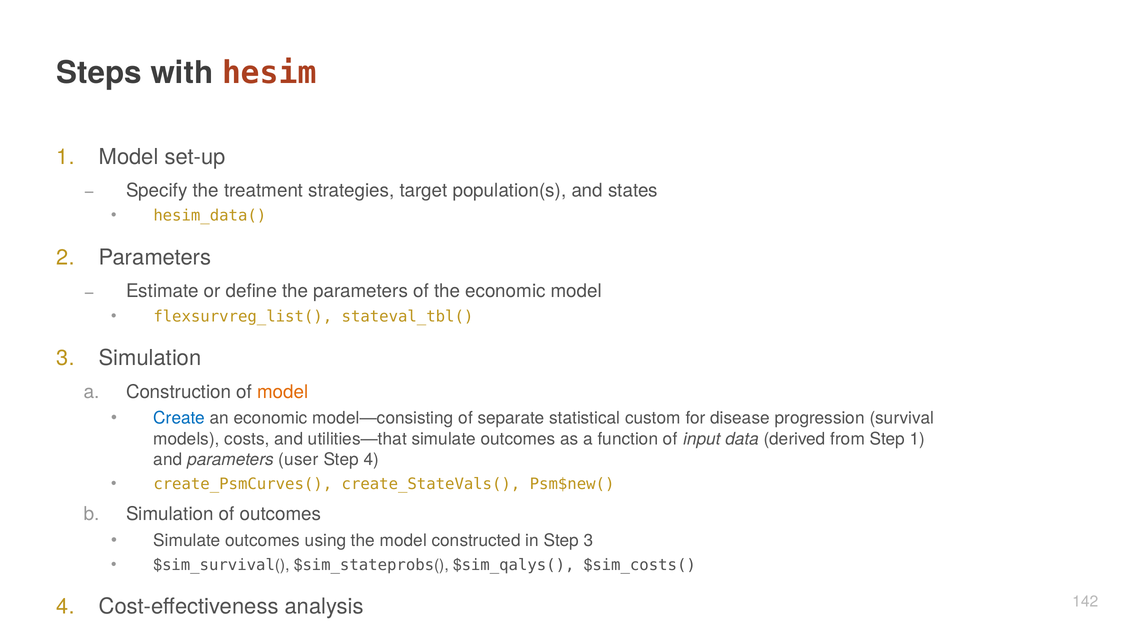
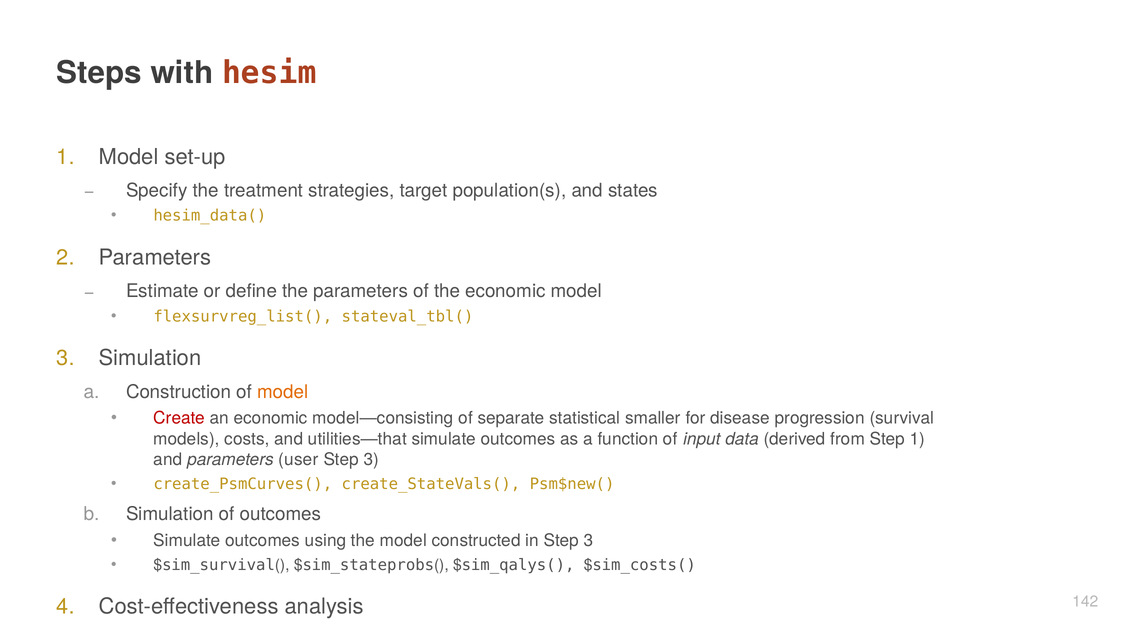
Create colour: blue -> red
custom: custom -> smaller
4 at (371, 460): 4 -> 3
